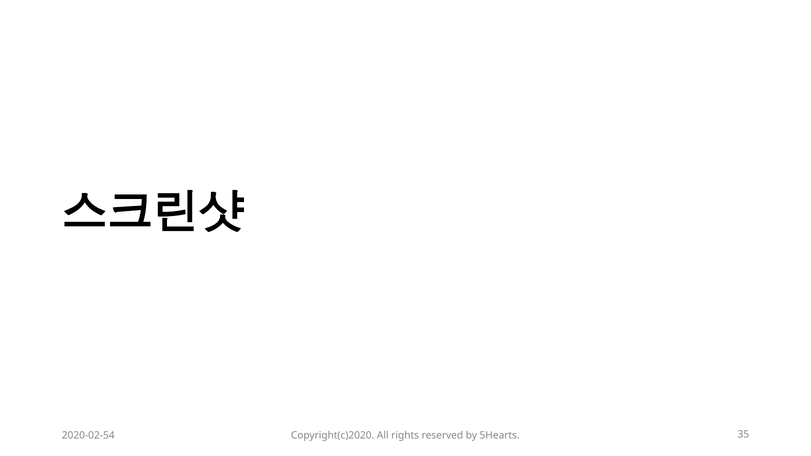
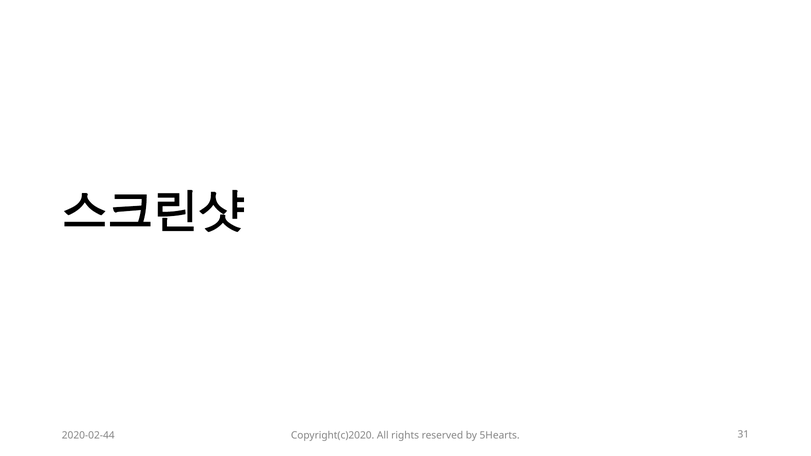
2020-02-54: 2020-02-54 -> 2020-02-44
35: 35 -> 31
